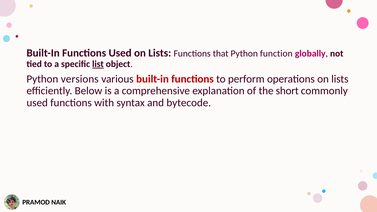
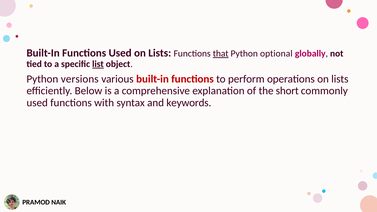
that underline: none -> present
function: function -> optional
bytecode: bytecode -> keywords
